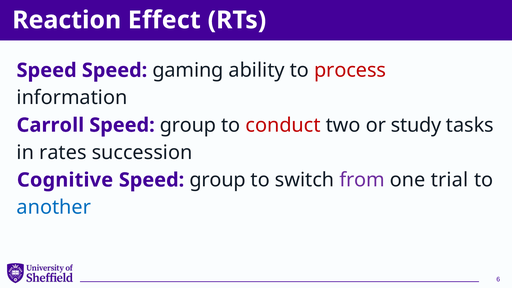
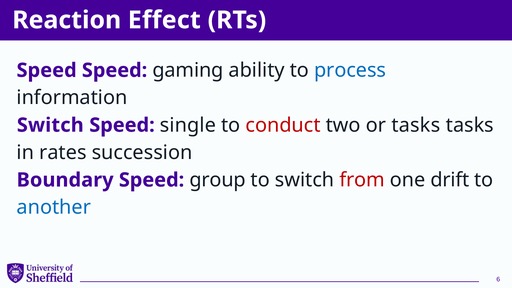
process colour: red -> blue
Carroll at (50, 125): Carroll -> Switch
group at (188, 125): group -> single
or study: study -> tasks
Cognitive: Cognitive -> Boundary
from colour: purple -> red
trial: trial -> drift
